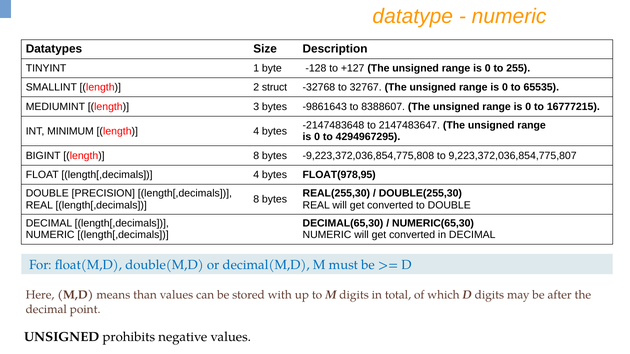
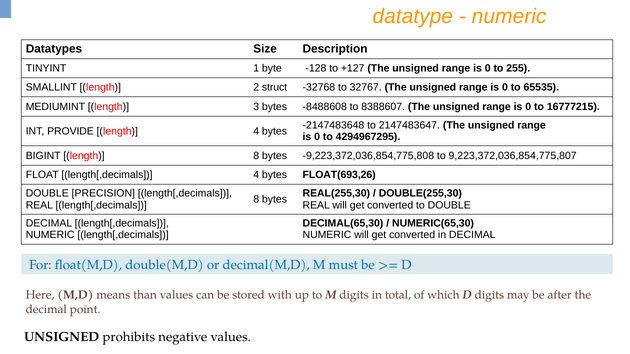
-9861643: -9861643 -> -8488608
MINIMUM: MINIMUM -> PROVIDE
FLOAT(978,95: FLOAT(978,95 -> FLOAT(693,26
